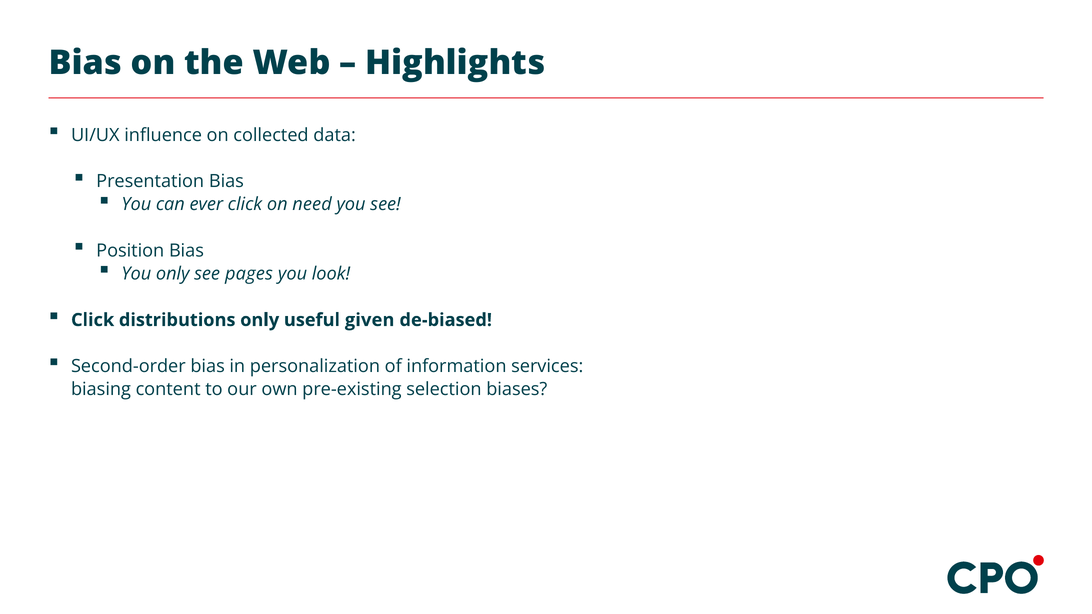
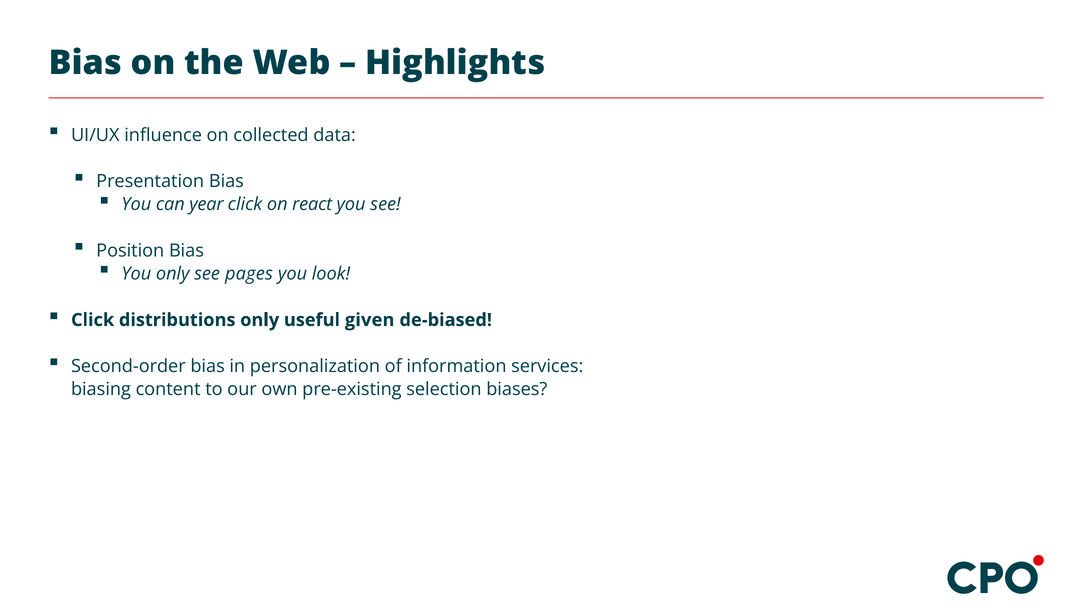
ever: ever -> year
need: need -> react
